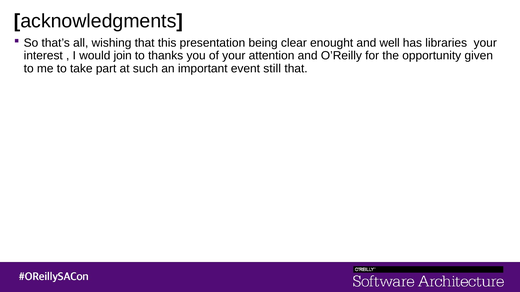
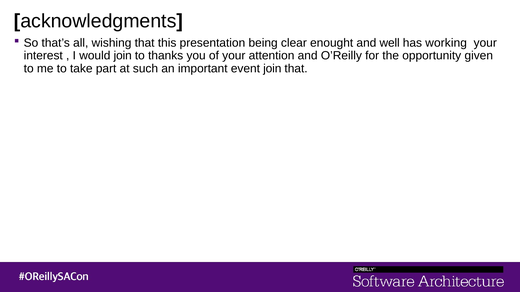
libraries: libraries -> working
event still: still -> join
